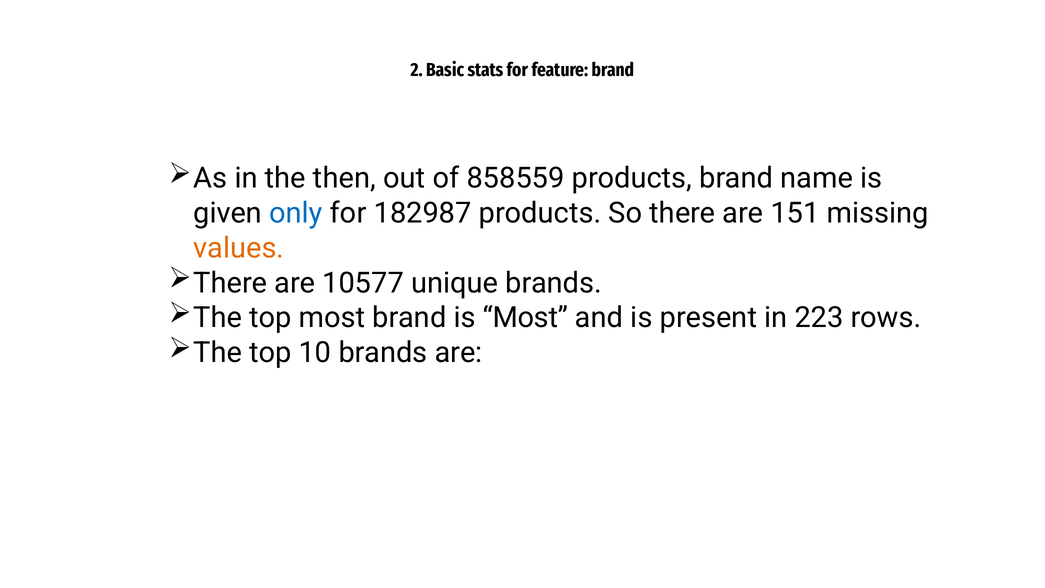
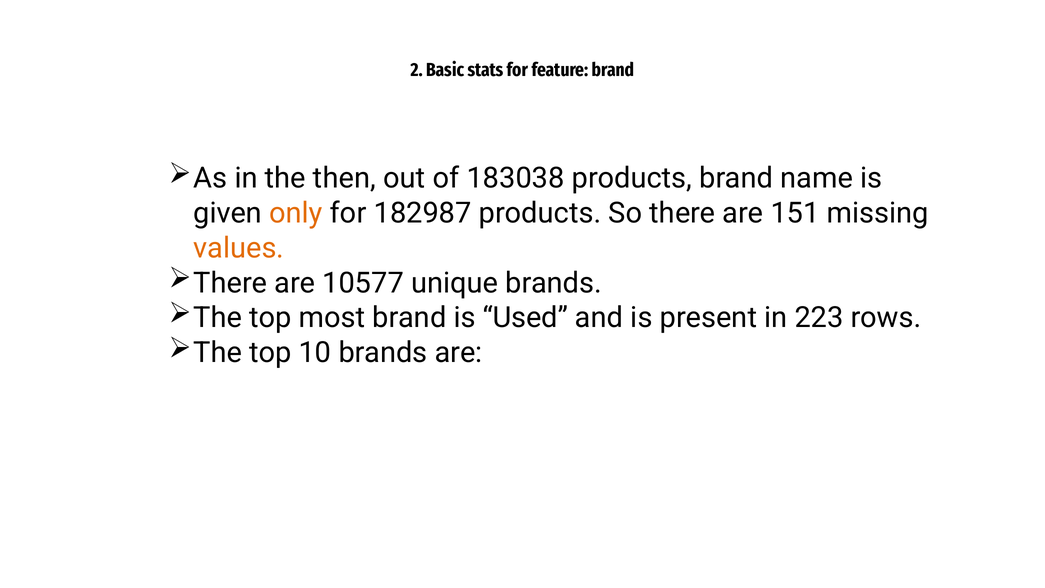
858559: 858559 -> 183038
only colour: blue -> orange
is Most: Most -> Used
